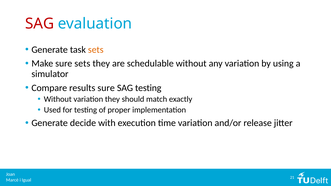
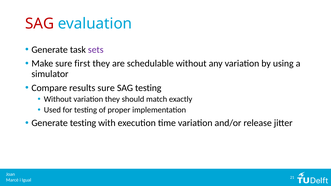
sets at (96, 50) colour: orange -> purple
sure sets: sets -> first
Generate decide: decide -> testing
